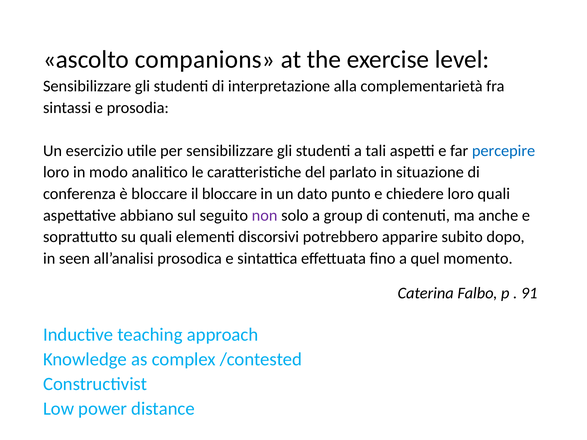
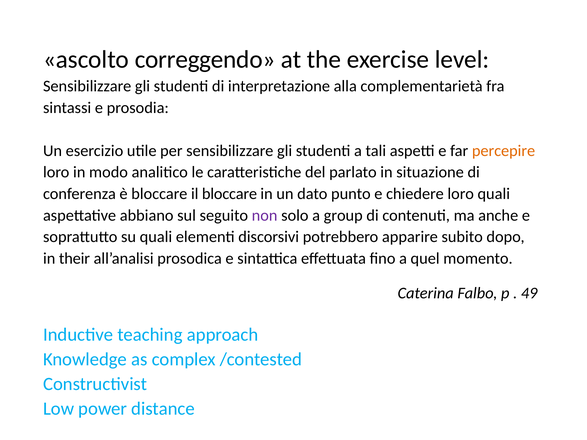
companions: companions -> correggendo
percepire colour: blue -> orange
seen: seen -> their
91: 91 -> 49
